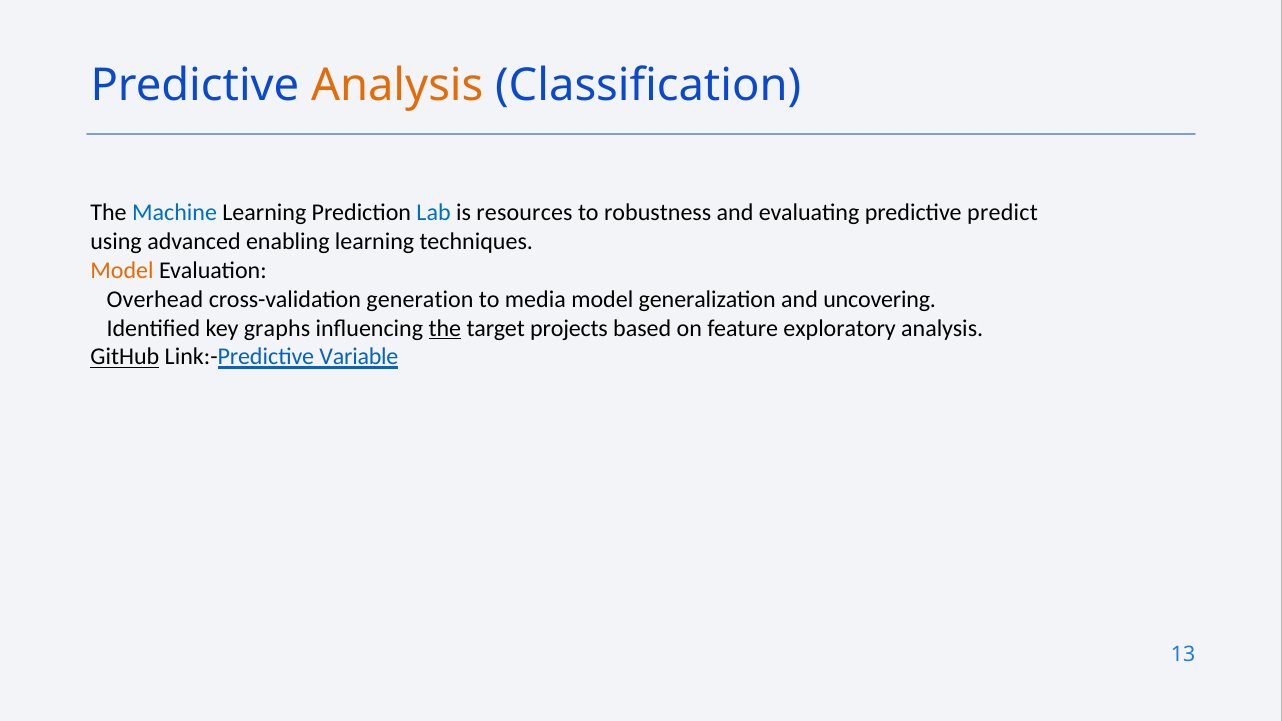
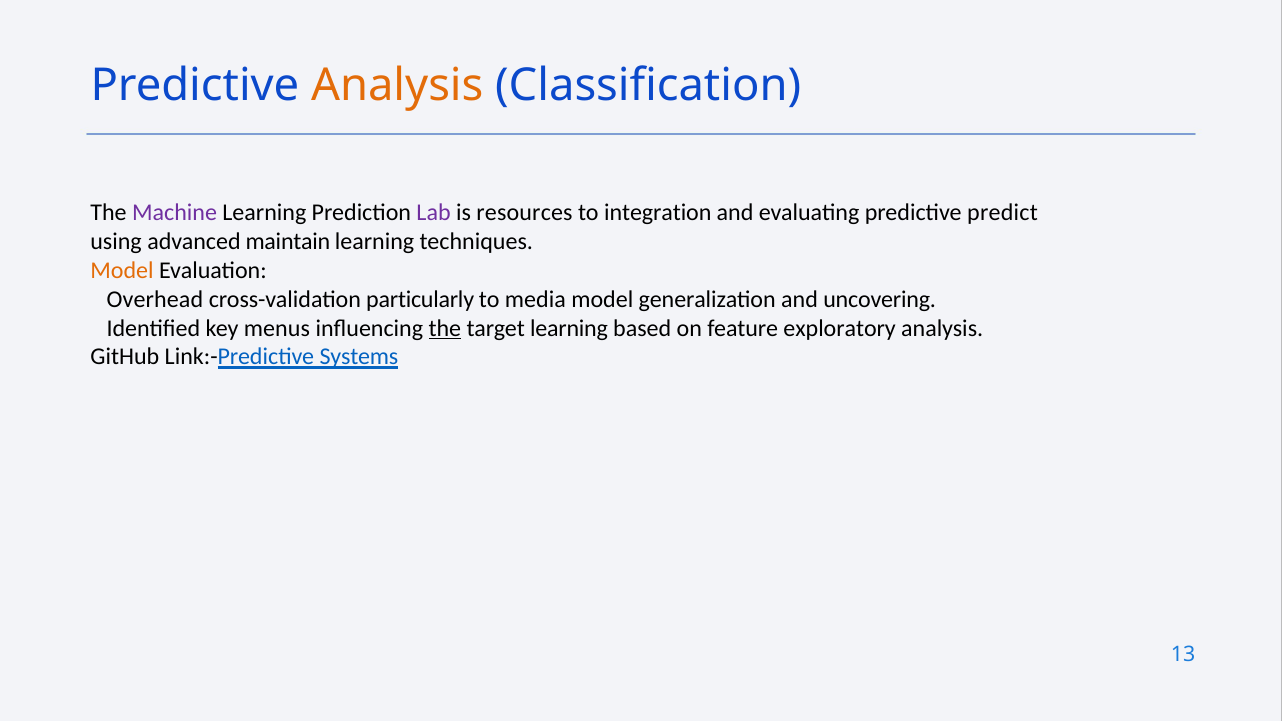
Machine colour: blue -> purple
Lab colour: blue -> purple
robustness: robustness -> integration
enabling: enabling -> maintain
generation: generation -> particularly
graphs: graphs -> menus
target projects: projects -> learning
GitHub underline: present -> none
Variable: Variable -> Systems
